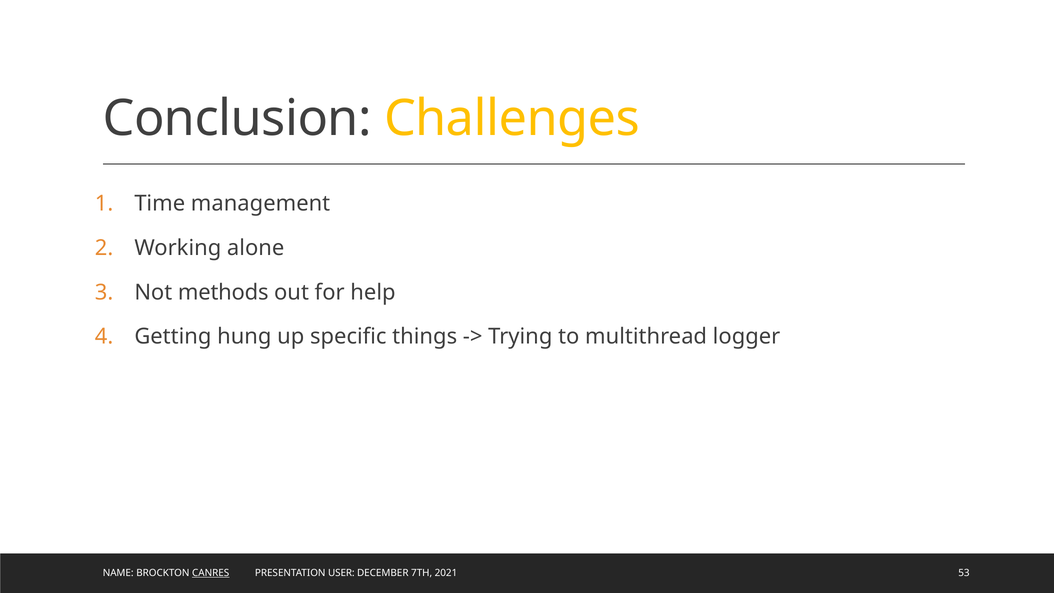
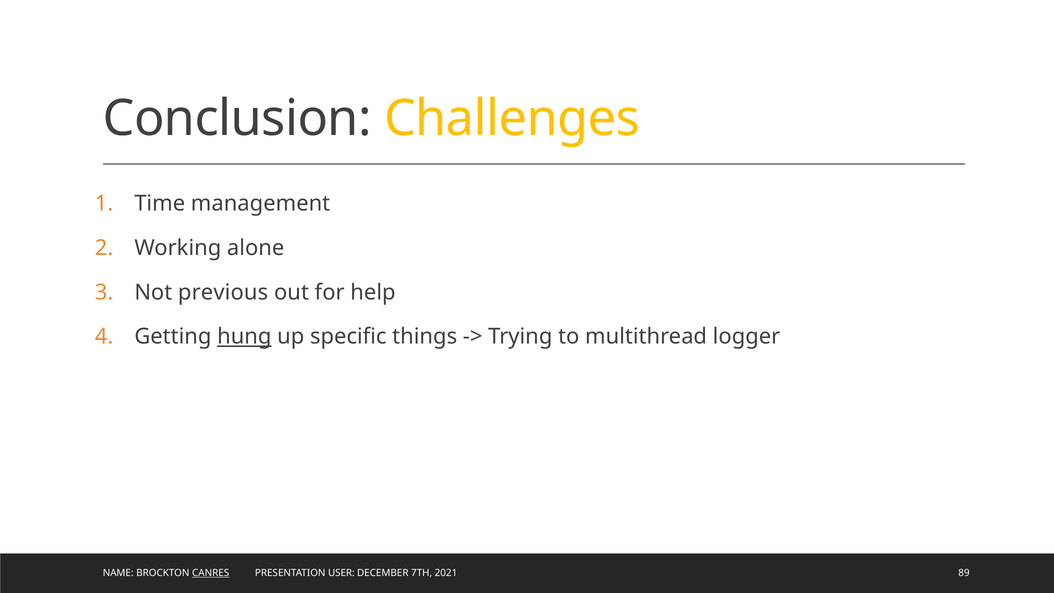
methods: methods -> previous
hung underline: none -> present
53: 53 -> 89
